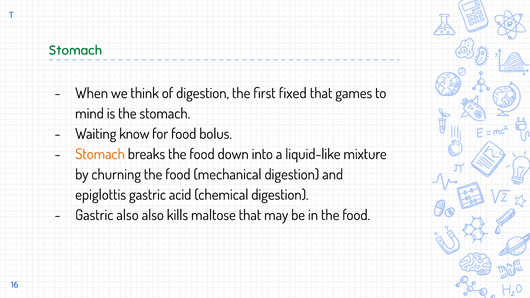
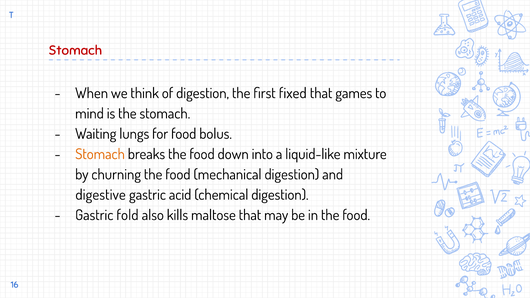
Stomach at (75, 50) colour: green -> red
know: know -> lungs
epiglottis: epiglottis -> digestive
Gastric also: also -> fold
